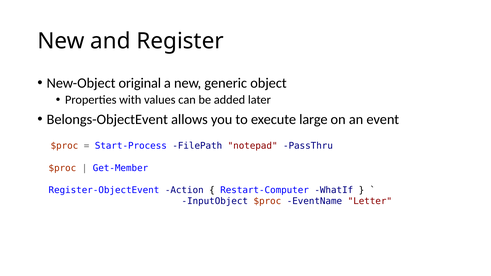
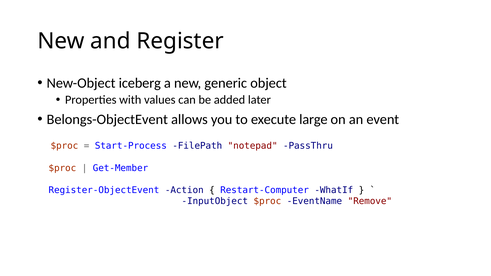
original: original -> iceberg
Letter: Letter -> Remove
